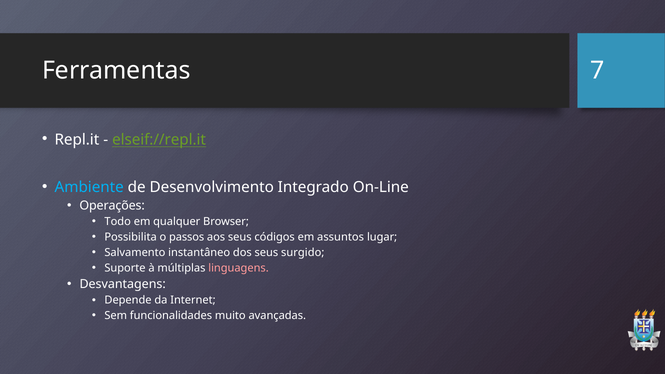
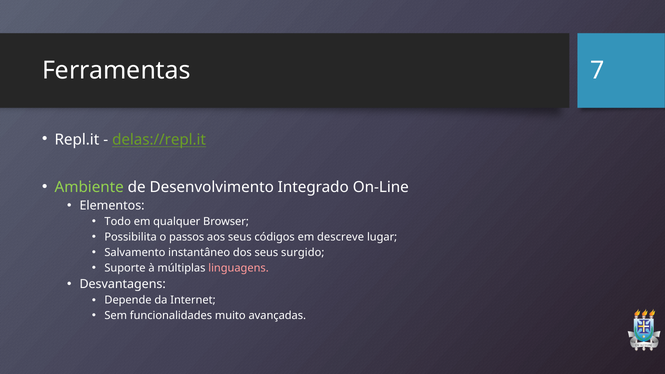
elseif://repl.it: elseif://repl.it -> delas://repl.it
Ambiente colour: light blue -> light green
Operações: Operações -> Elementos
assuntos: assuntos -> descreve
